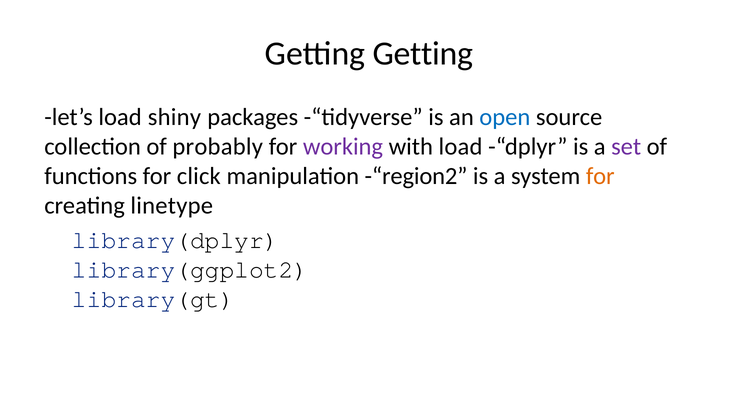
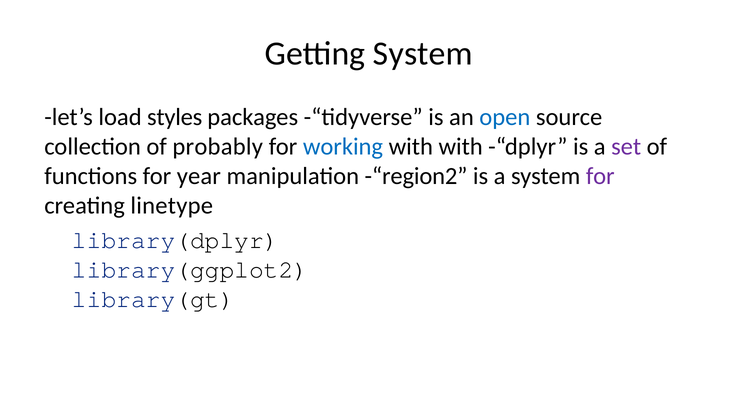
Getting Getting: Getting -> System
shiny: shiny -> styles
working colour: purple -> blue
with load: load -> with
click: click -> year
for at (600, 176) colour: orange -> purple
